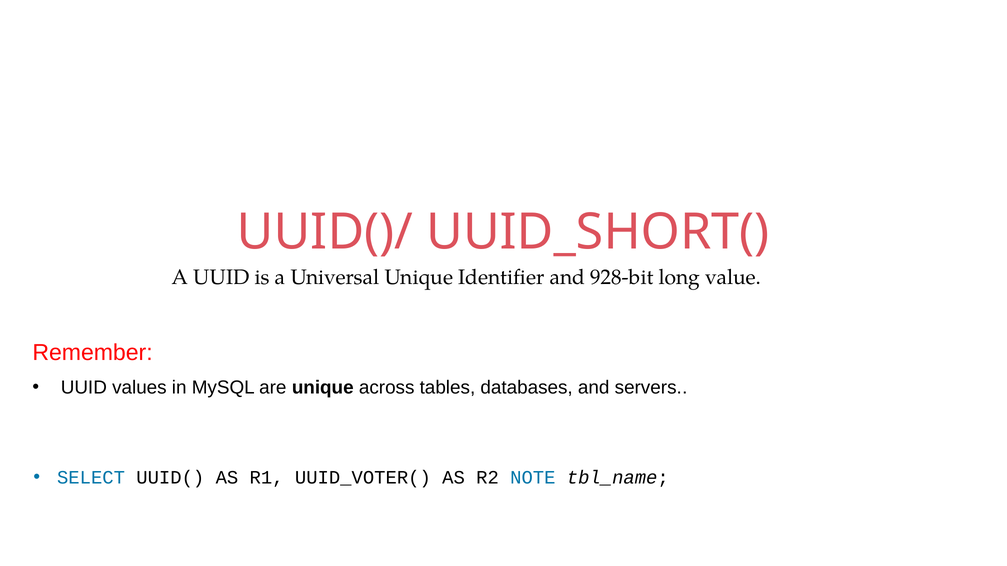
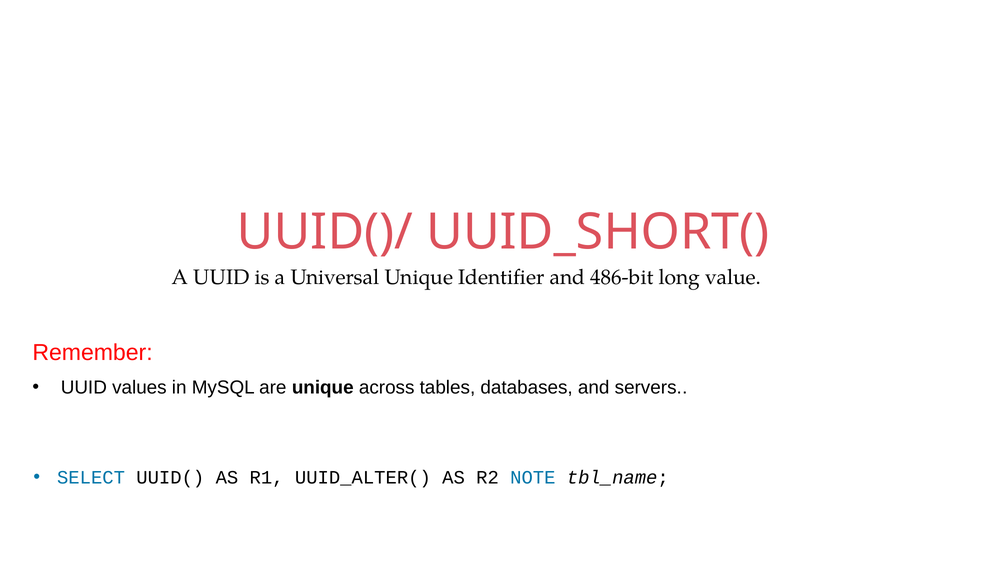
928-bit: 928-bit -> 486-bit
UUID_VOTER(: UUID_VOTER( -> UUID_ALTER(
